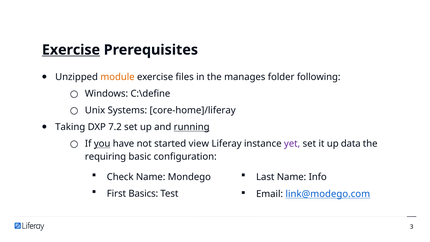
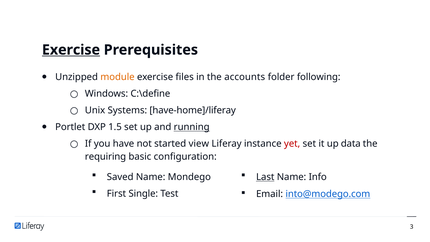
manages: manages -> accounts
core-home]/liferay: core-home]/liferay -> have-home]/liferay
Taking: Taking -> Portlet
7.2: 7.2 -> 1.5
you underline: present -> none
yet colour: purple -> red
Check: Check -> Saved
Last underline: none -> present
Basics: Basics -> Single
link@modego.com: link@modego.com -> into@modego.com
